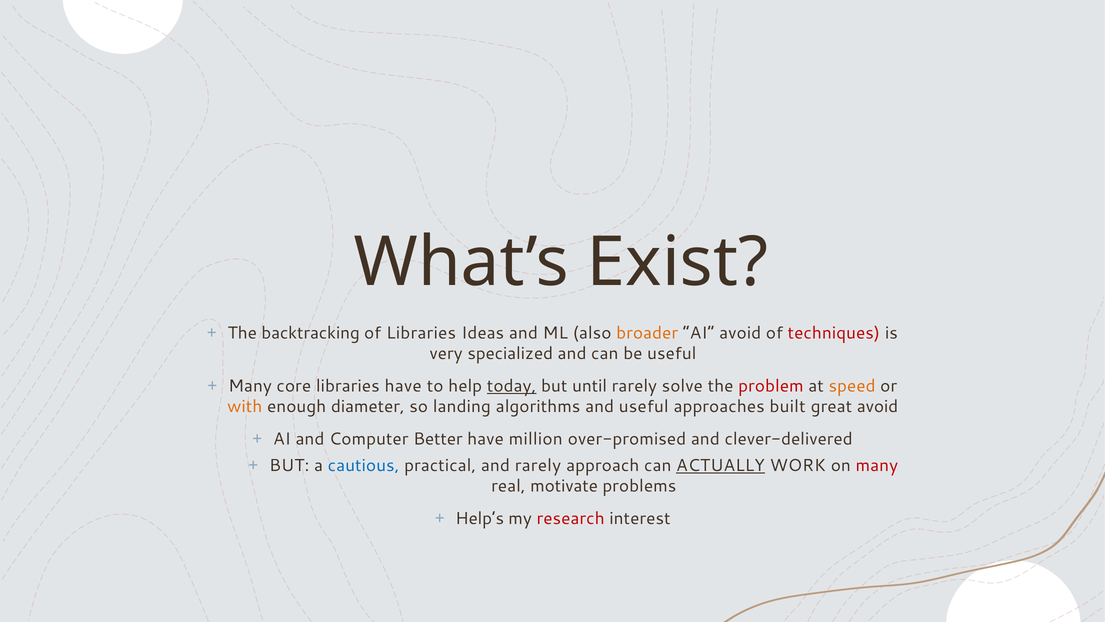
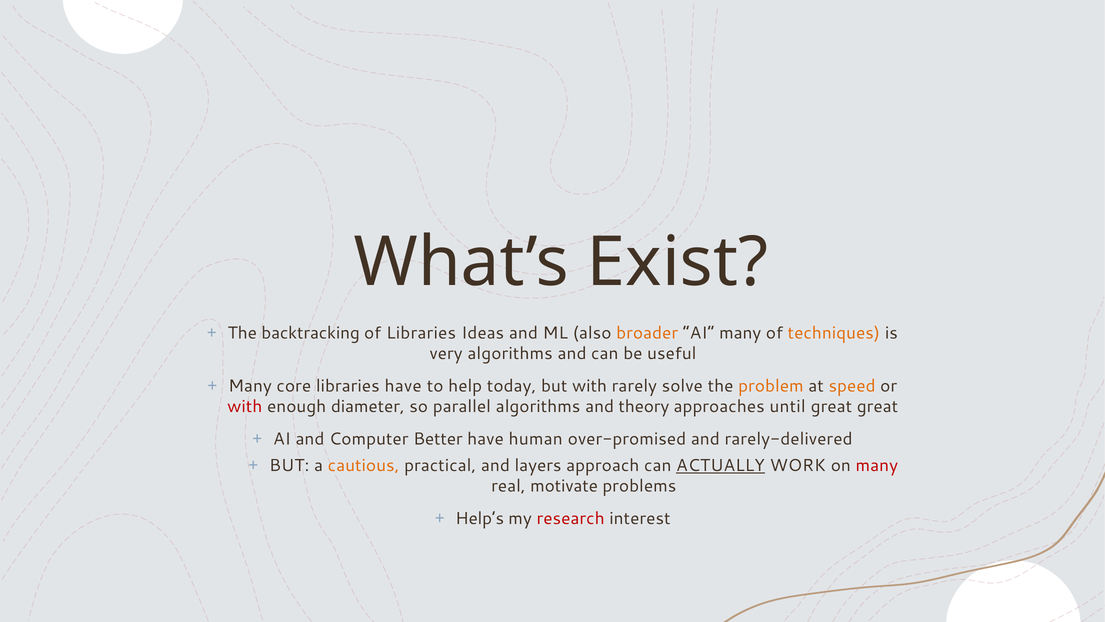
AI avoid: avoid -> many
techniques colour: red -> orange
very specialized: specialized -> algorithms
today underline: present -> none
but until: until -> with
problem colour: red -> orange
with at (245, 406) colour: orange -> red
landing: landing -> parallel
and useful: useful -> theory
built: built -> until
great avoid: avoid -> great
million: million -> human
clever-delivered: clever-delivered -> rarely-delivered
cautious colour: blue -> orange
and rarely: rarely -> layers
